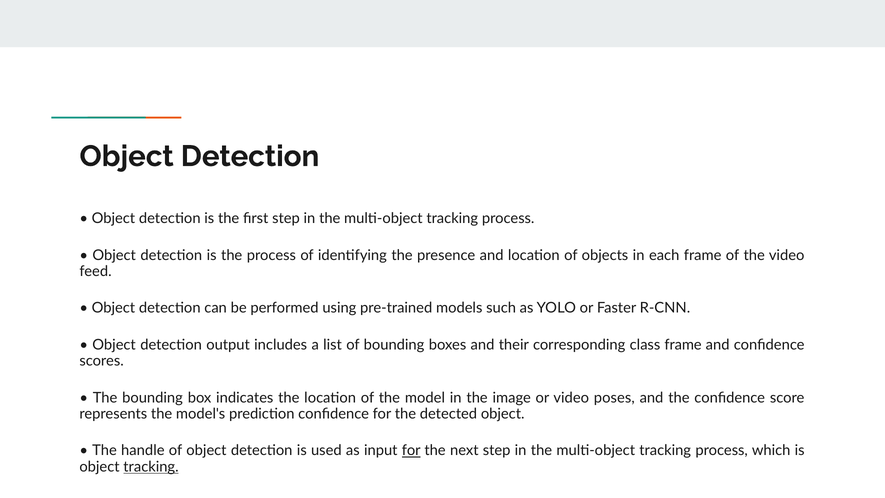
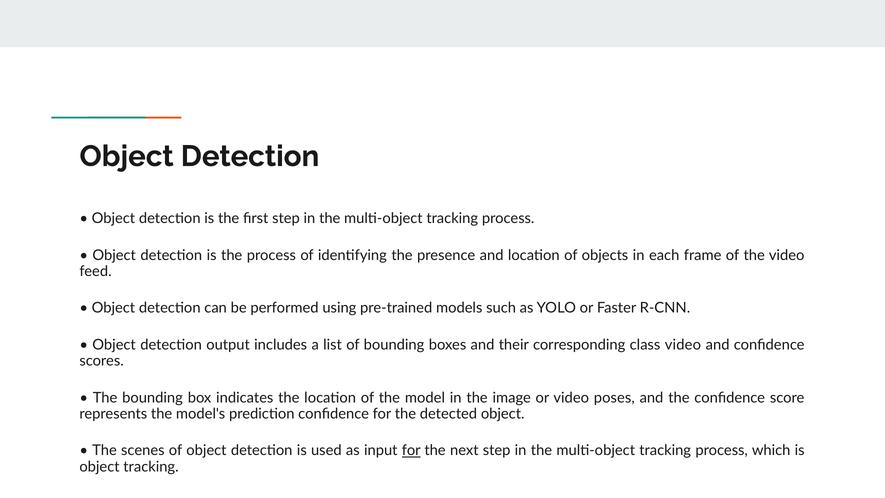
class frame: frame -> video
handle: handle -> scenes
tracking at (151, 467) underline: present -> none
